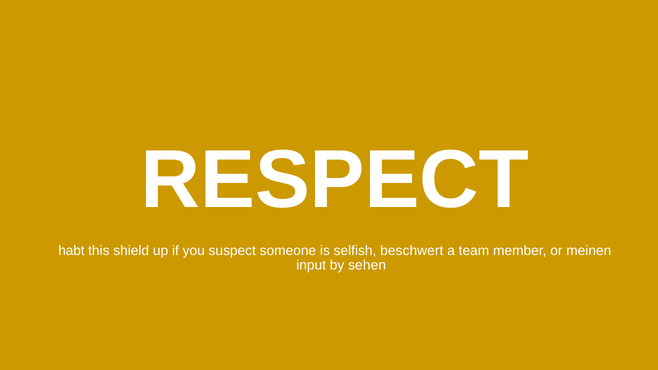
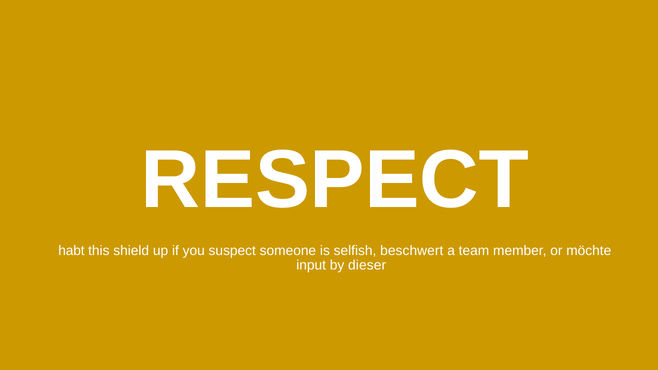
meinen: meinen -> möchte
sehen: sehen -> dieser
